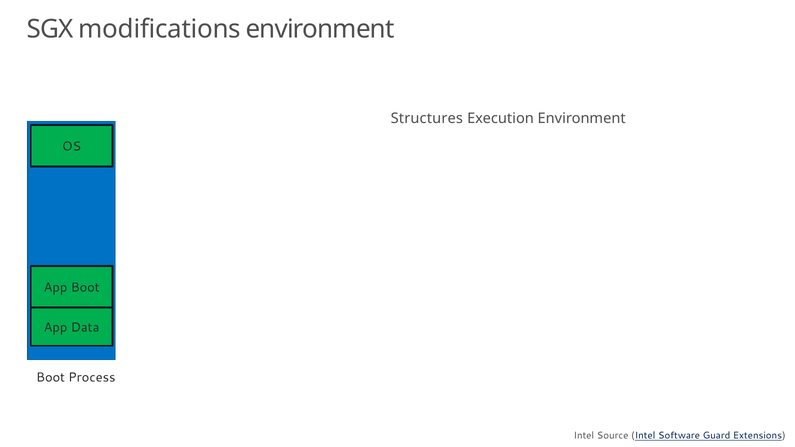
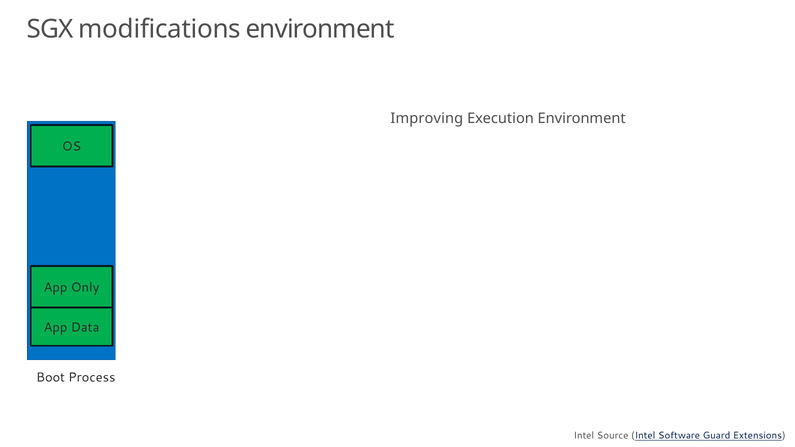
Structures: Structures -> Improving
App Boot: Boot -> Only
